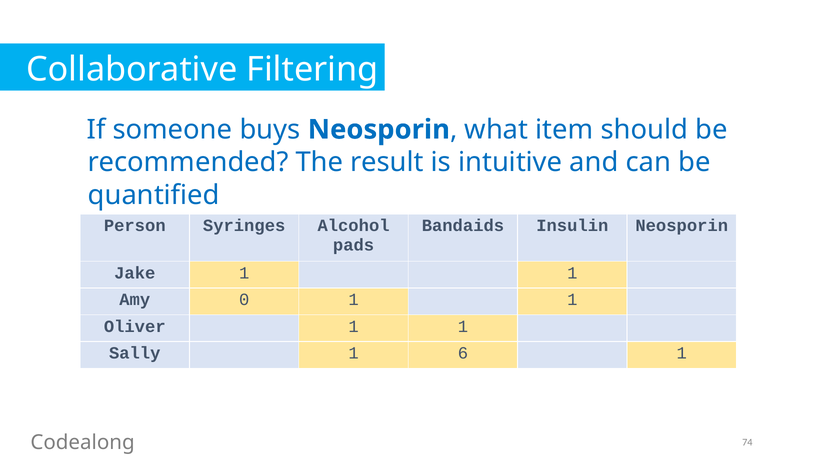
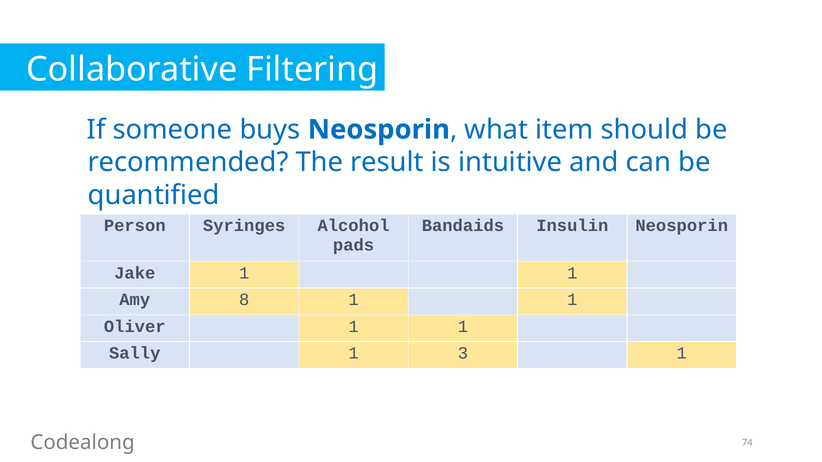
0: 0 -> 8
6: 6 -> 3
